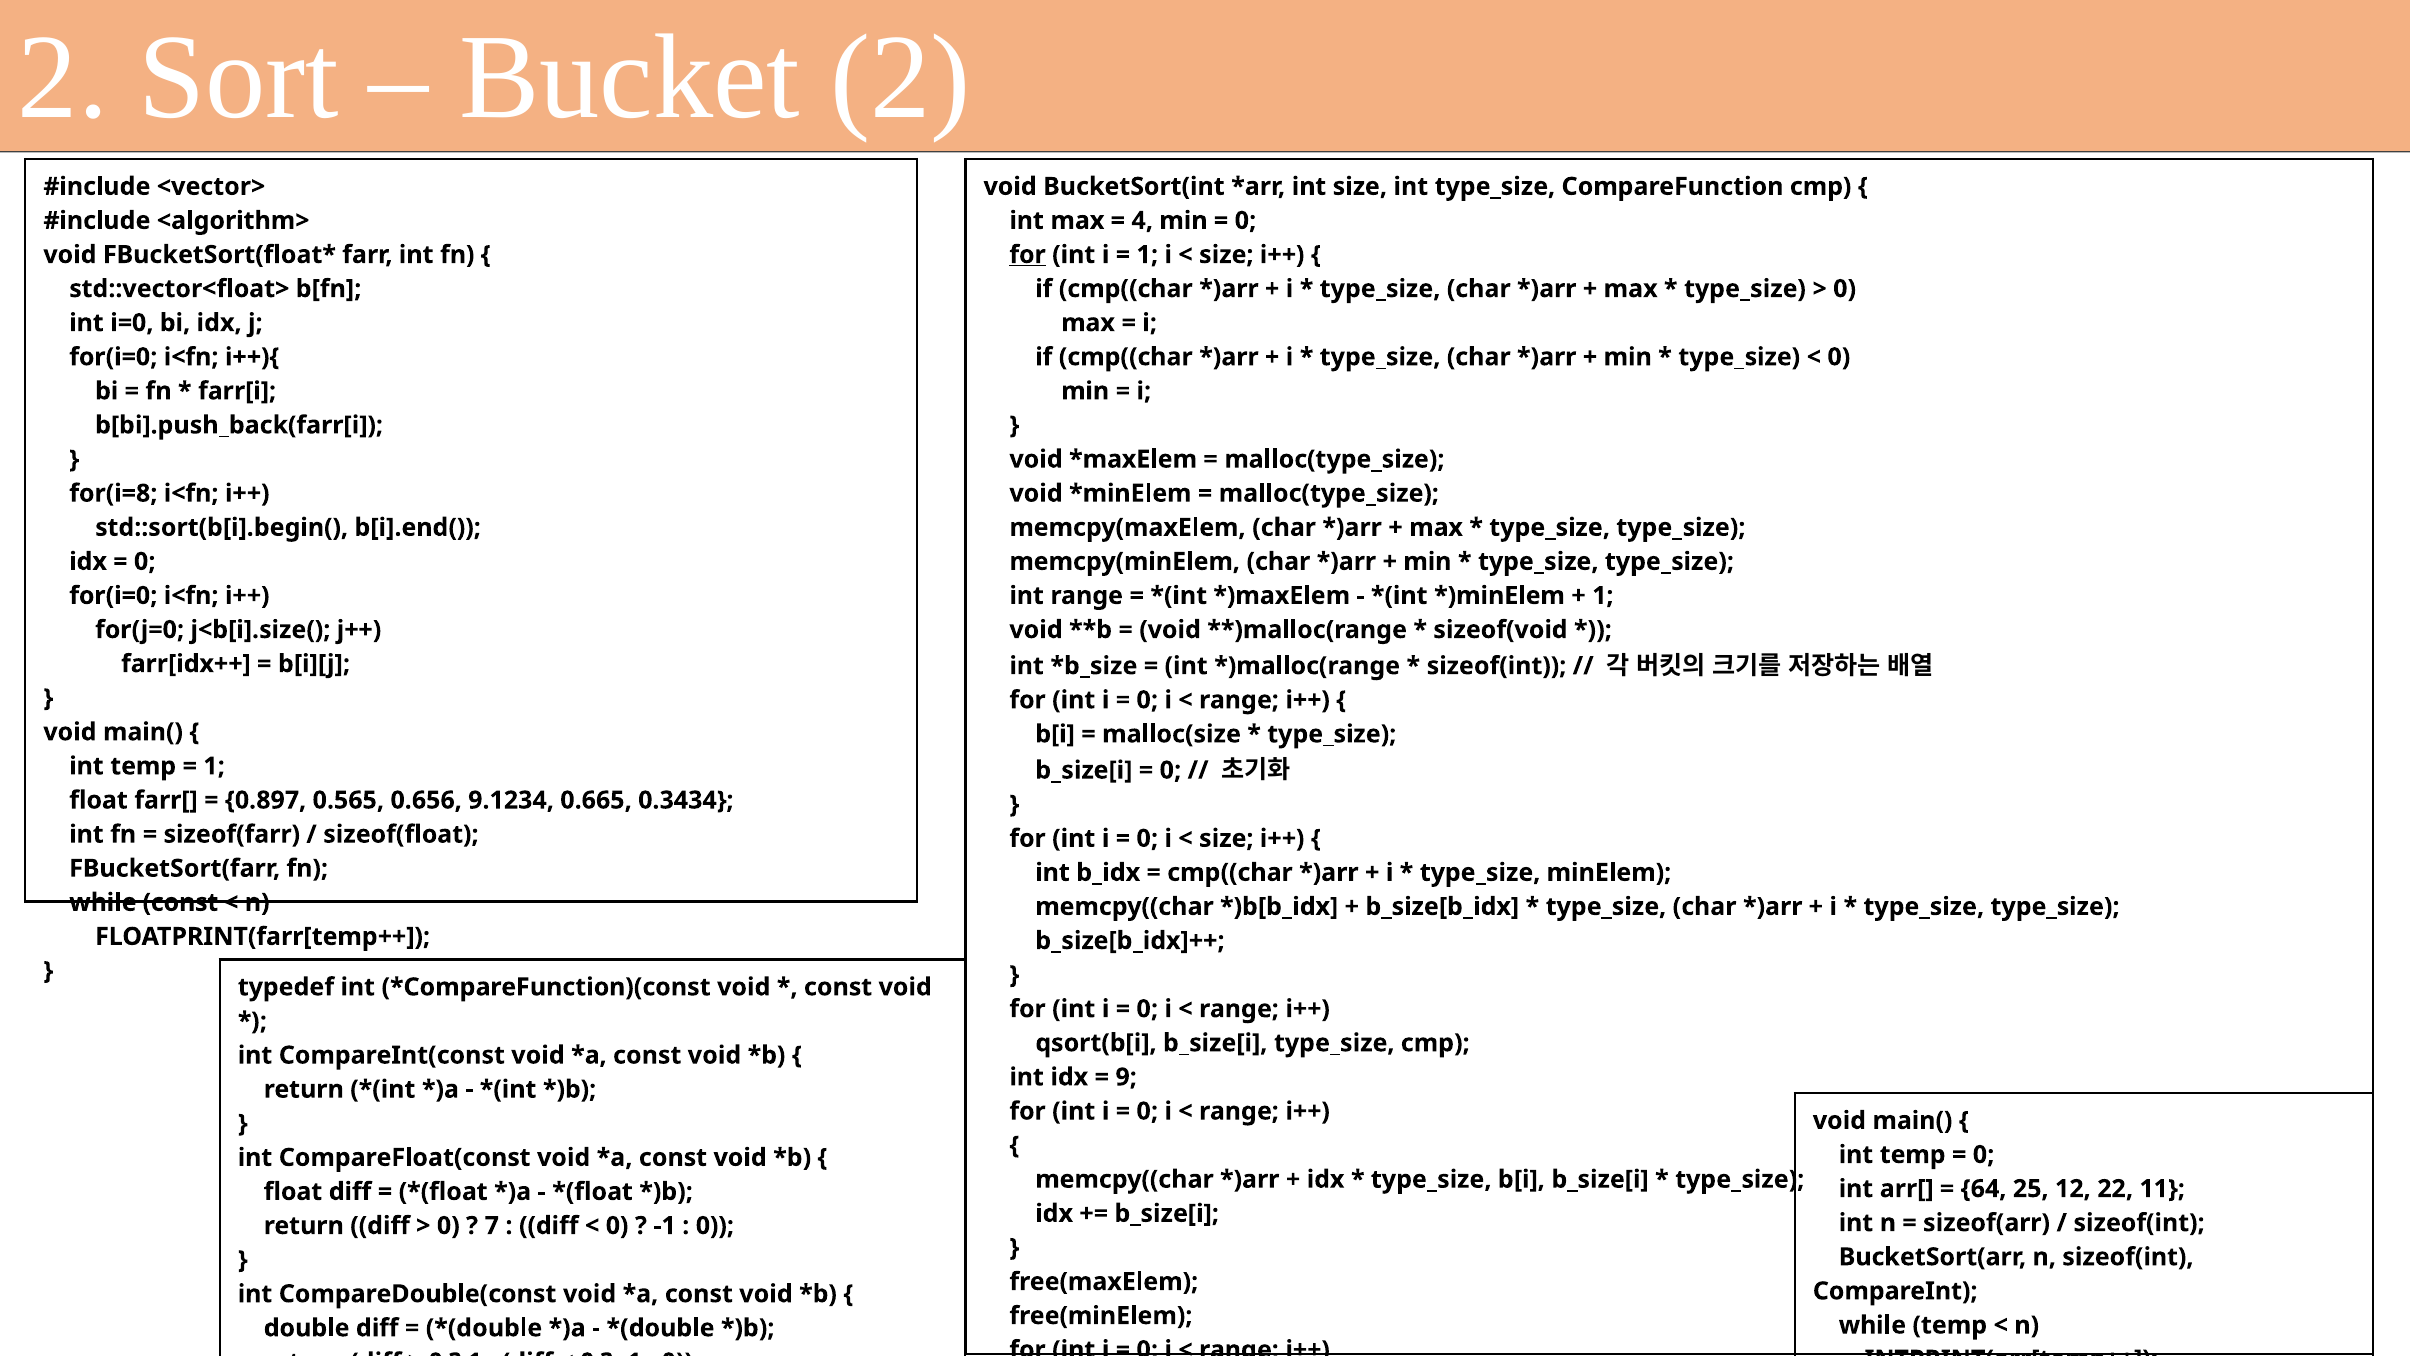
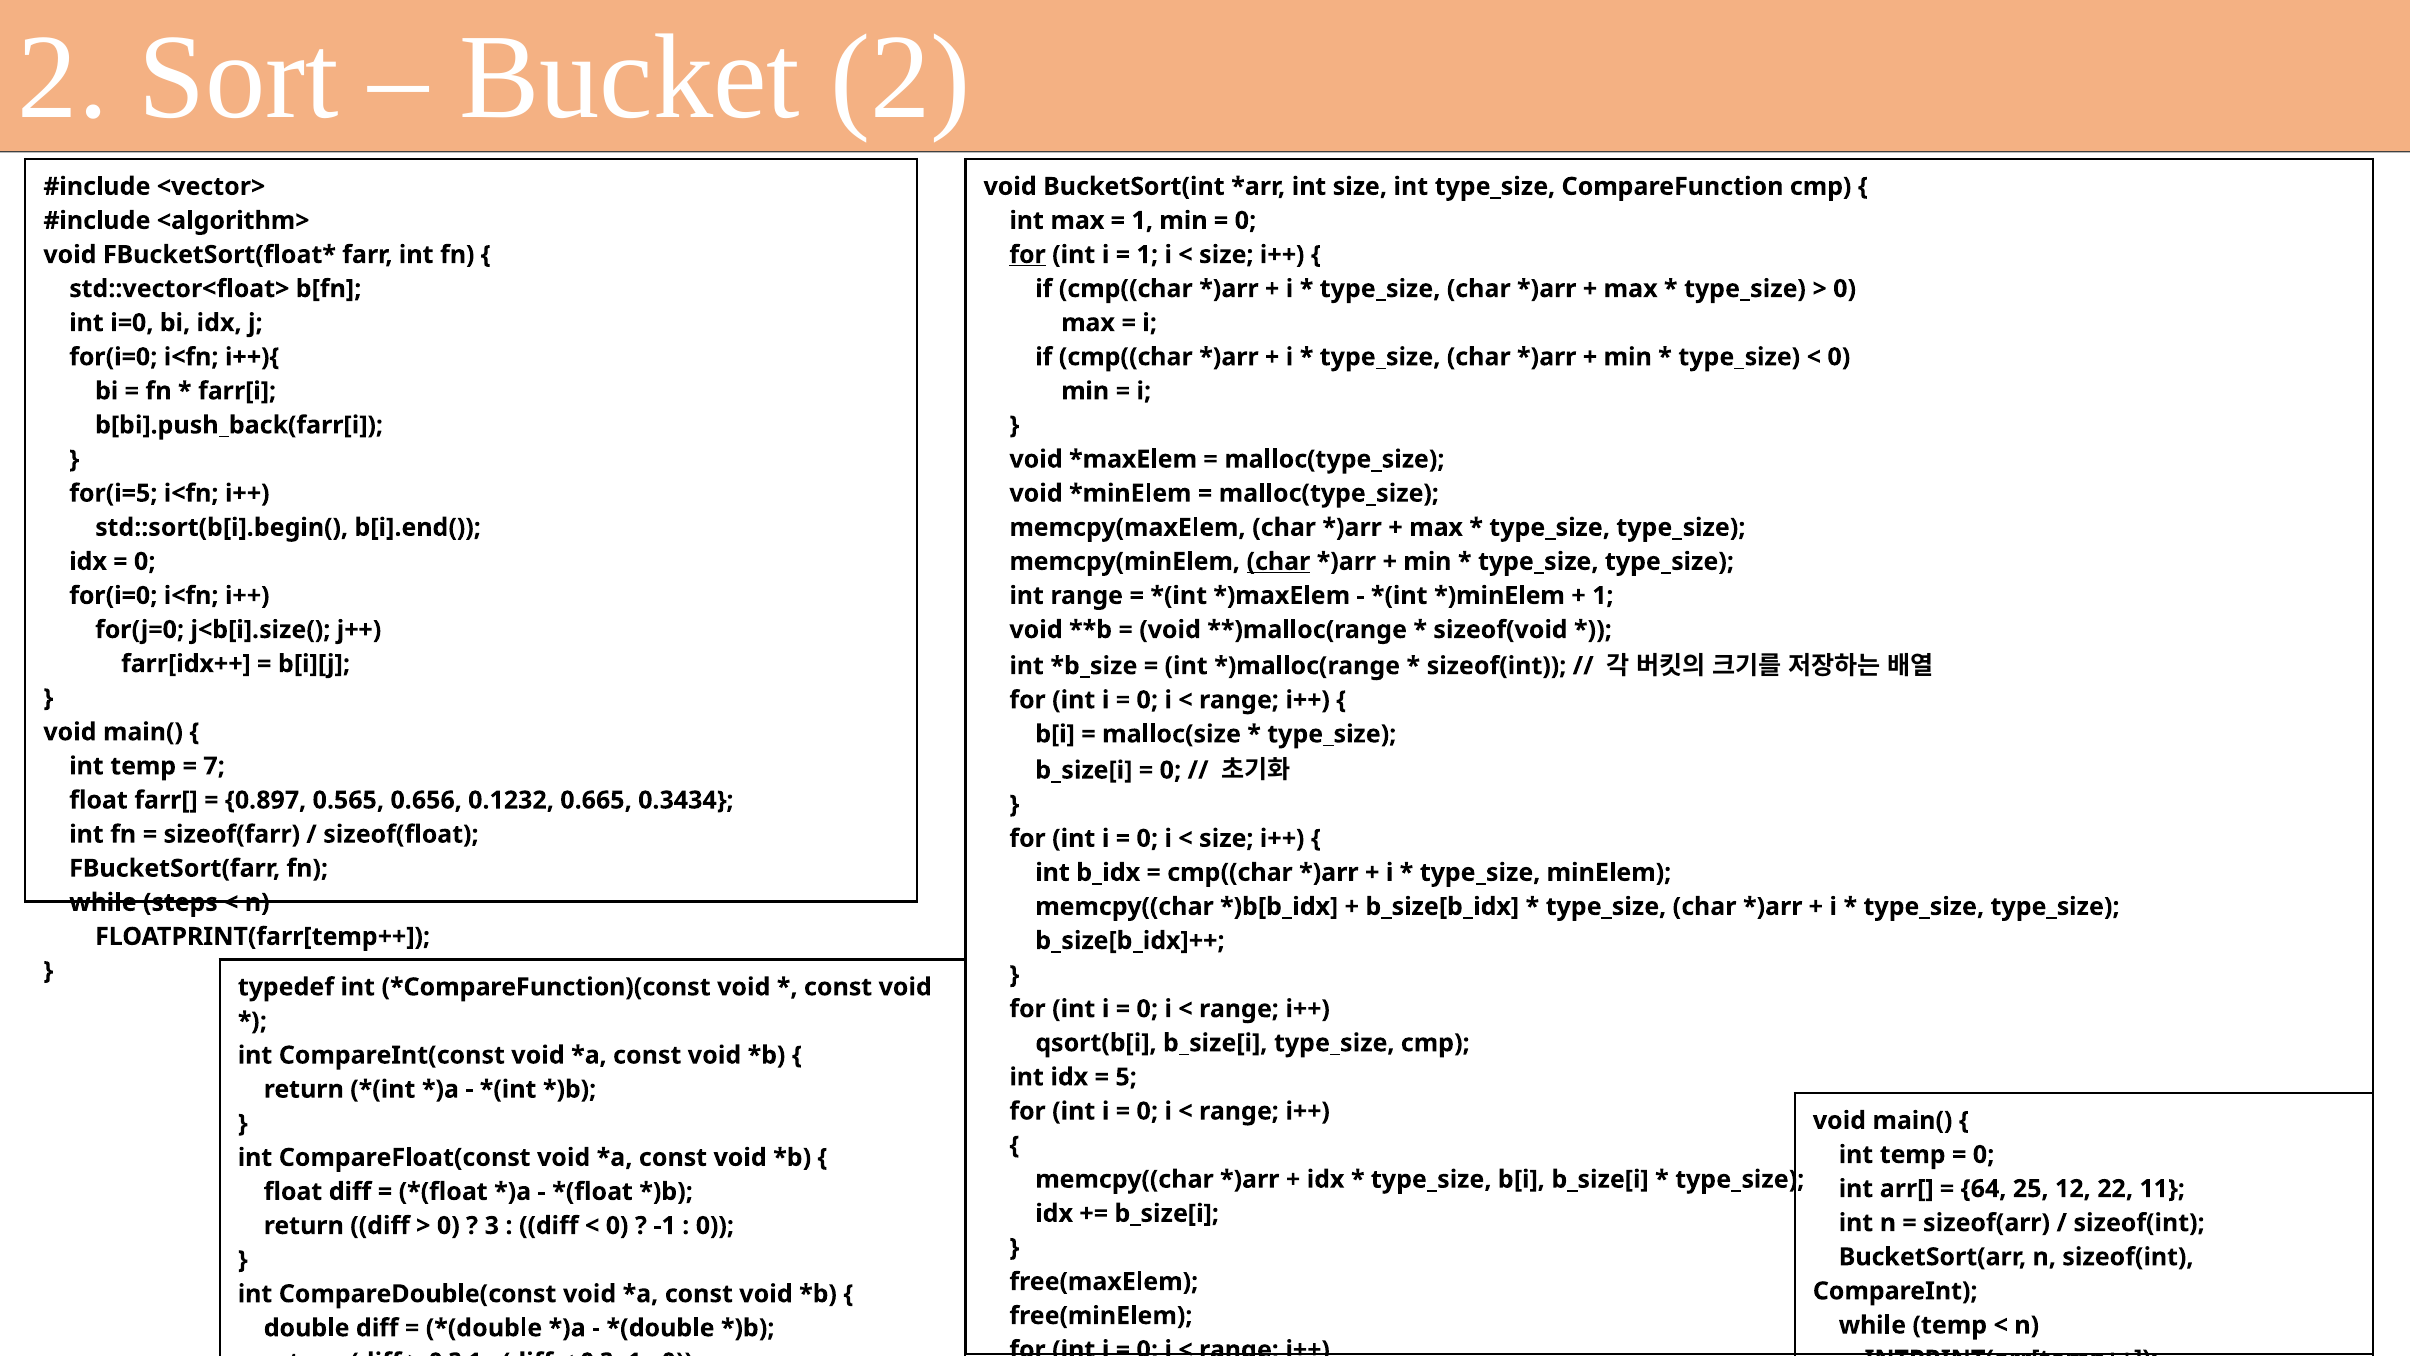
4 at (1142, 221): 4 -> 1
for(i=8: for(i=8 -> for(i=5
char at (1278, 561) underline: none -> present
1 at (214, 766): 1 -> 7
9.1234: 9.1234 -> 0.1232
while const: const -> steps
9: 9 -> 5
7: 7 -> 3
